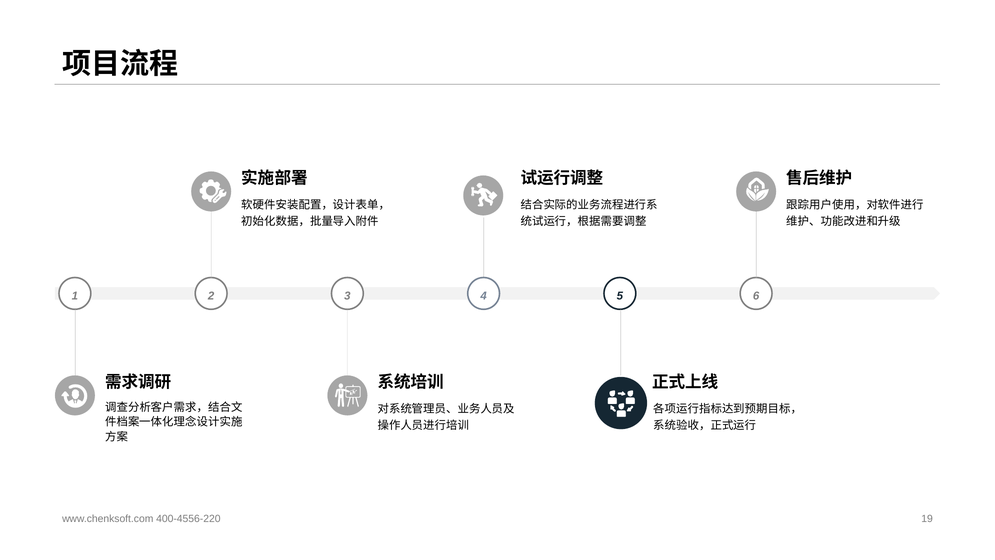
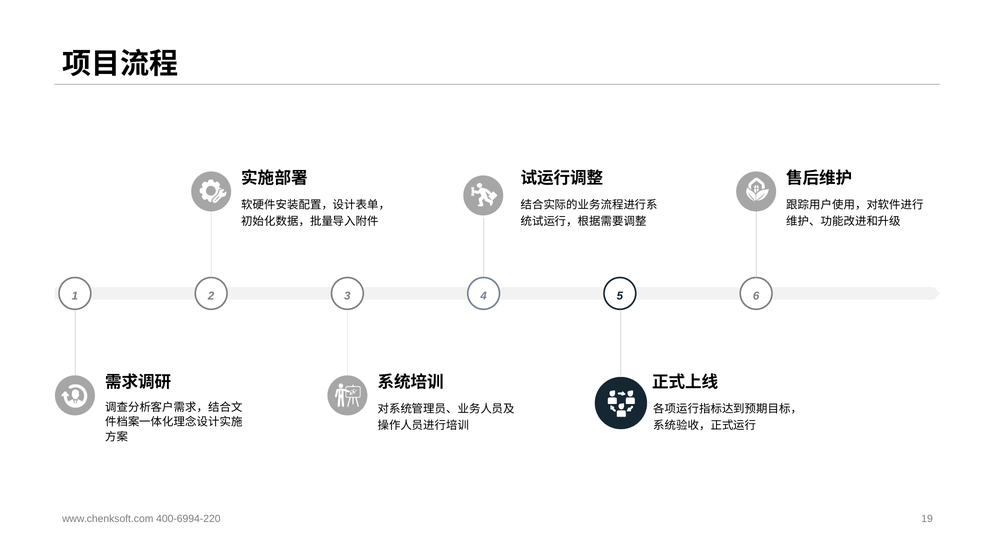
400-4556-220: 400-4556-220 -> 400-6994-220
